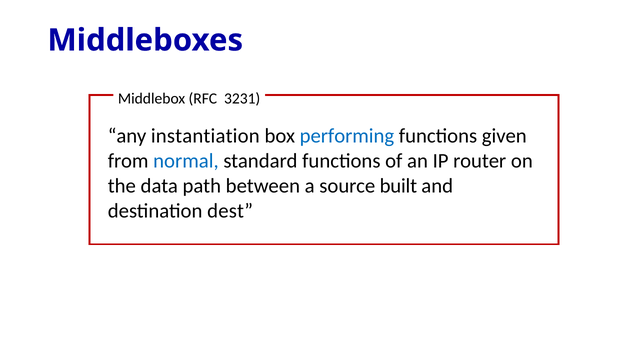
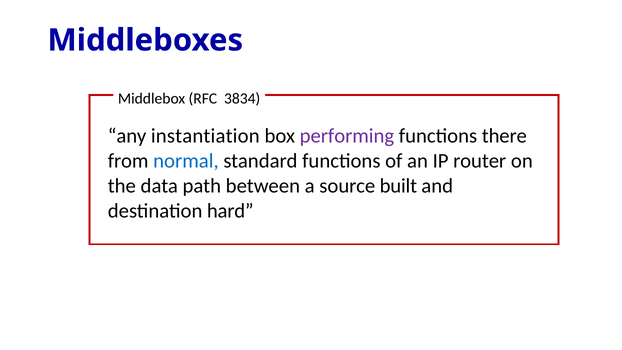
3231: 3231 -> 3834
performing colour: blue -> purple
given: given -> there
dest: dest -> hard
